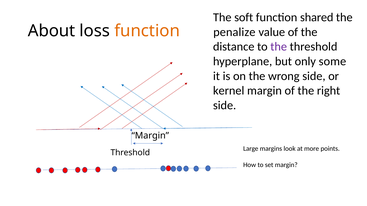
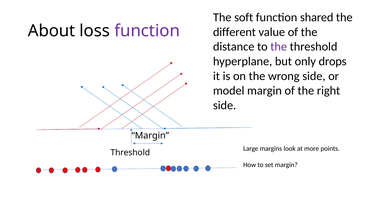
function at (147, 31) colour: orange -> purple
penalize: penalize -> different
some: some -> drops
kernel: kernel -> model
